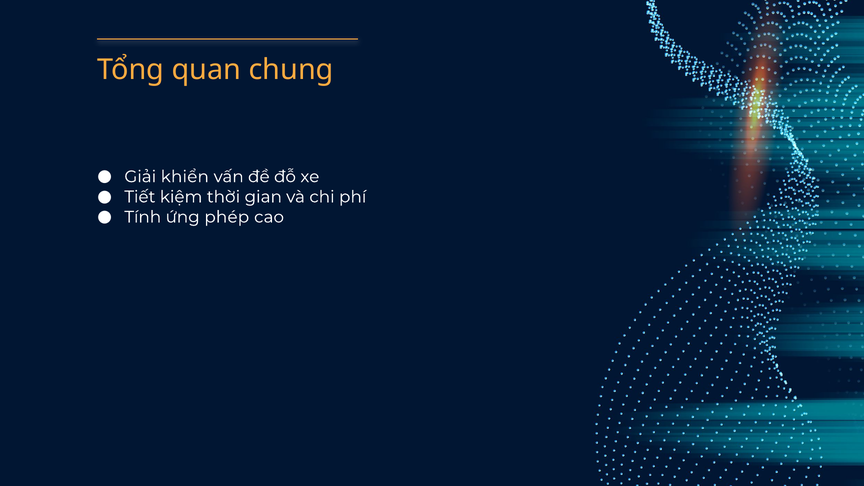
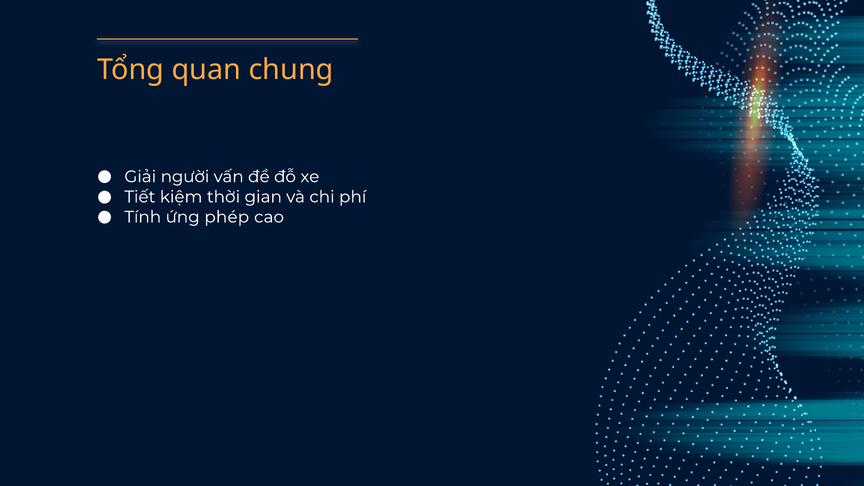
khiển: khiển -> người
